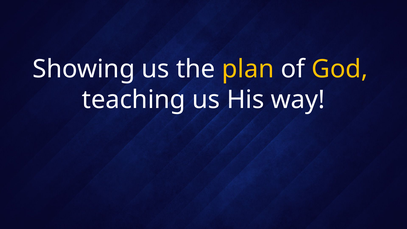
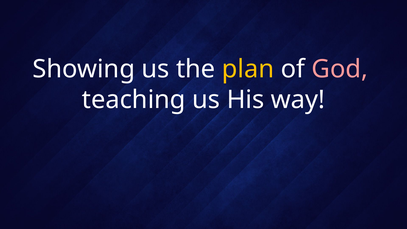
God colour: yellow -> pink
